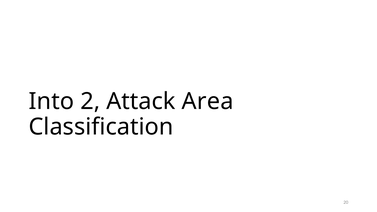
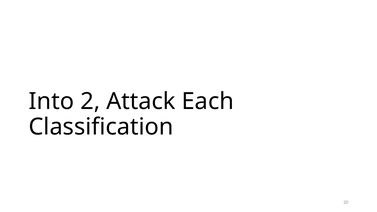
Area: Area -> Each
